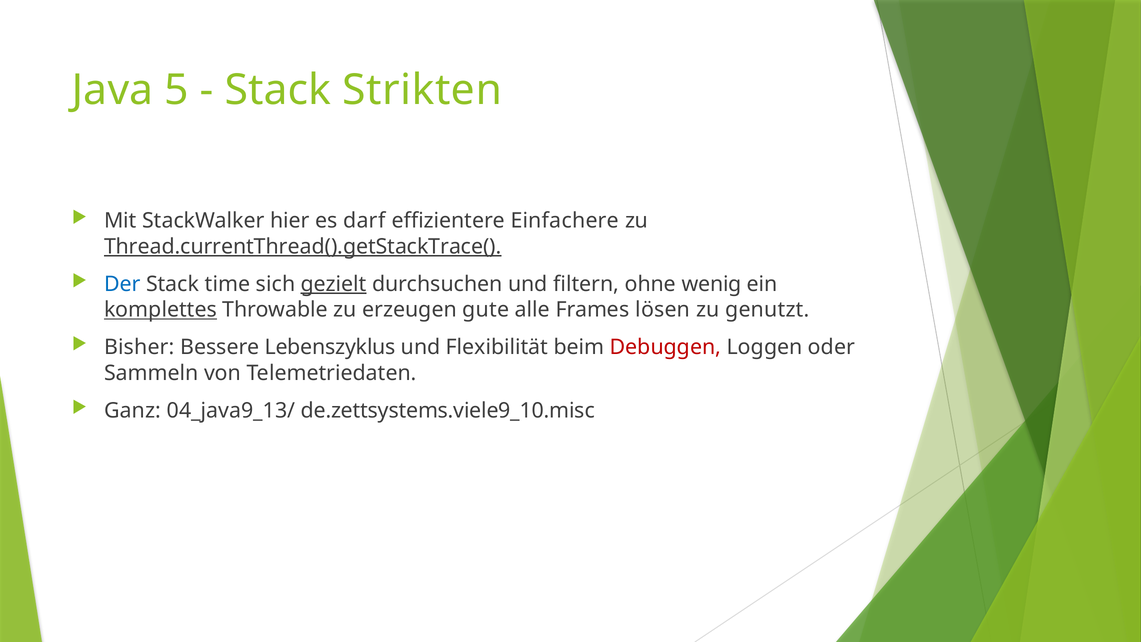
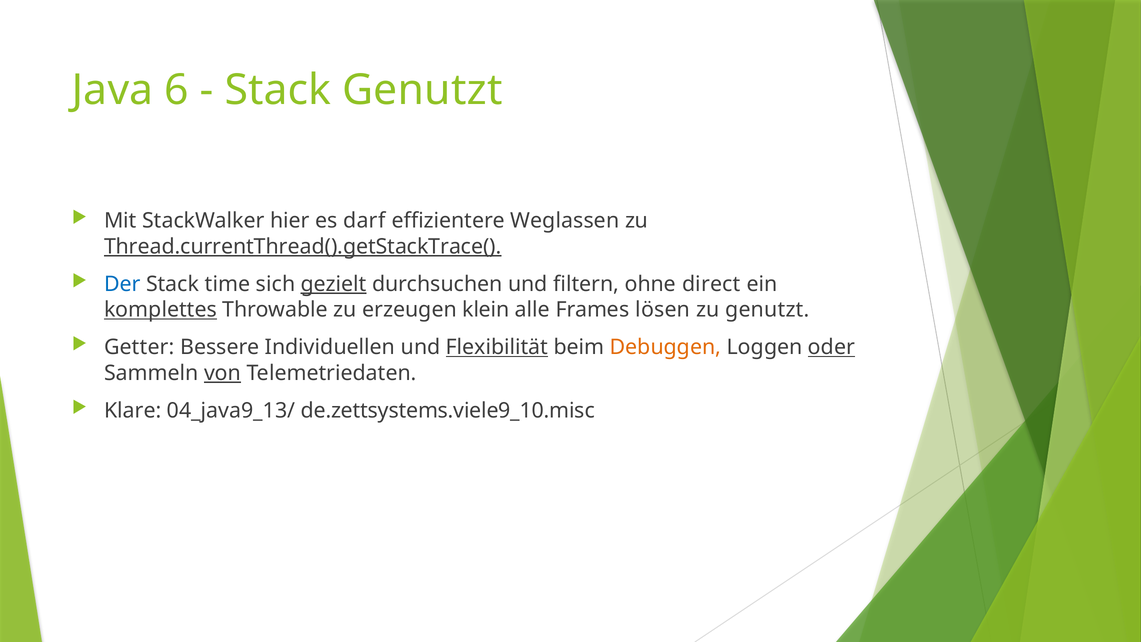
5: 5 -> 6
Stack Strikten: Strikten -> Genutzt
Einfachere: Einfachere -> Weglassen
wenig: wenig -> direct
gute: gute -> klein
Bisher: Bisher -> Getter
Lebenszyklus: Lebenszyklus -> Individuellen
Flexibilität underline: none -> present
Debuggen colour: red -> orange
oder underline: none -> present
von underline: none -> present
Ganz: Ganz -> Klare
